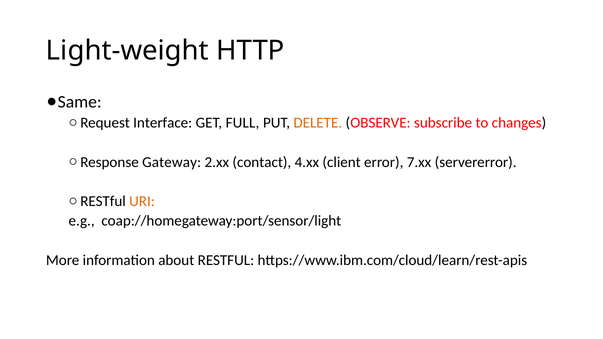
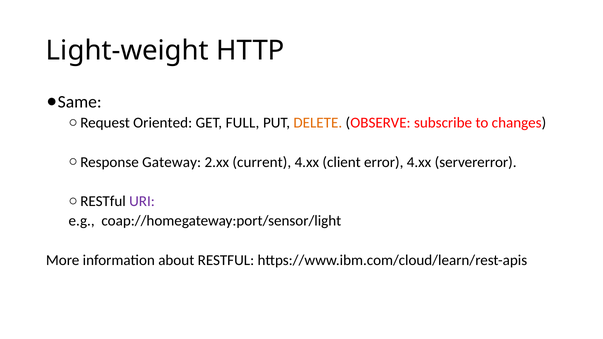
Interface: Interface -> Oriented
contact: contact -> current
error 7.xx: 7.xx -> 4.xx
URI colour: orange -> purple
